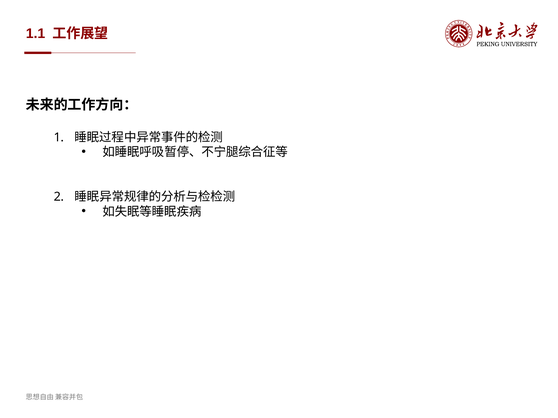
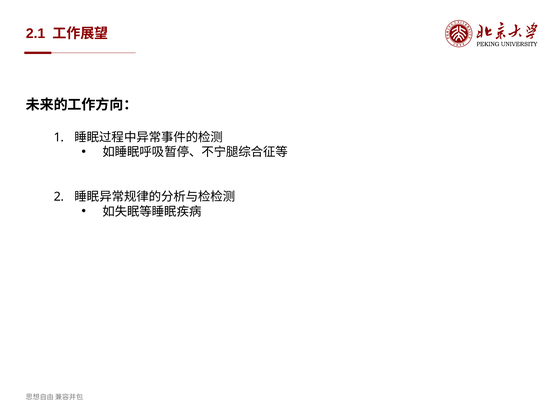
1.1: 1.1 -> 2.1
